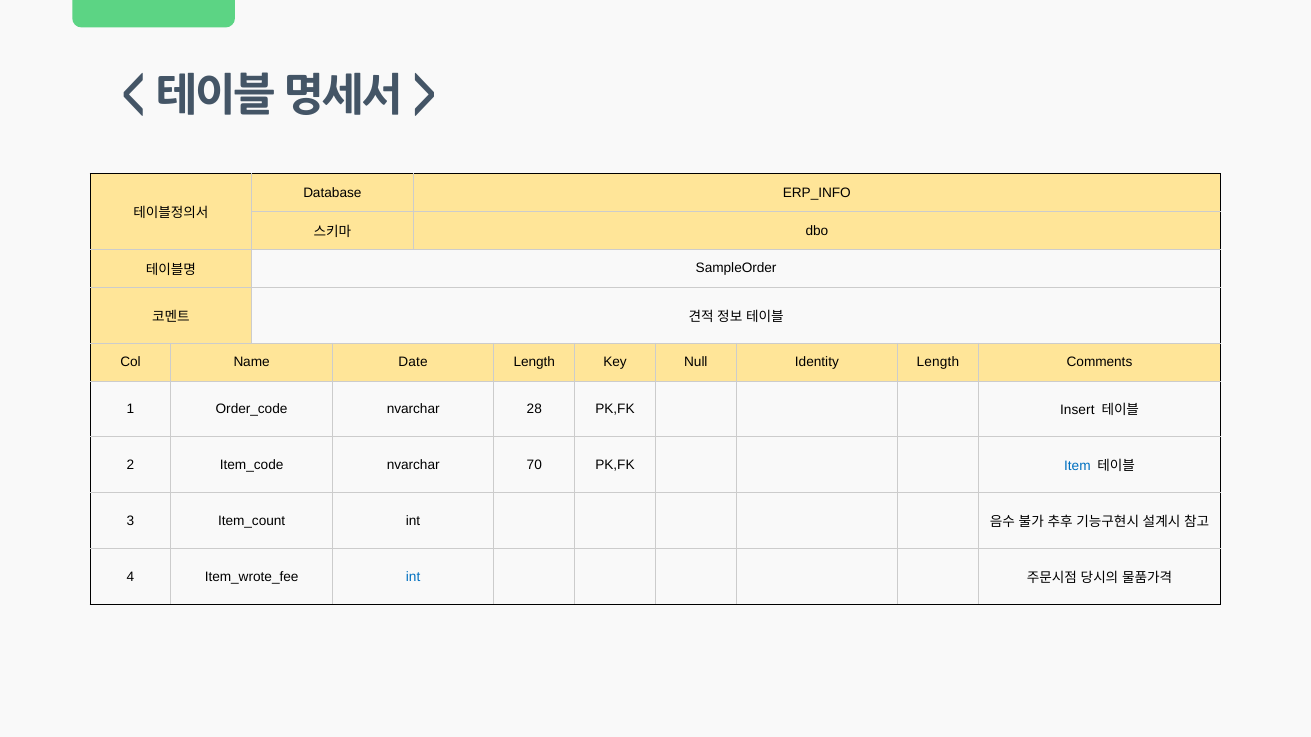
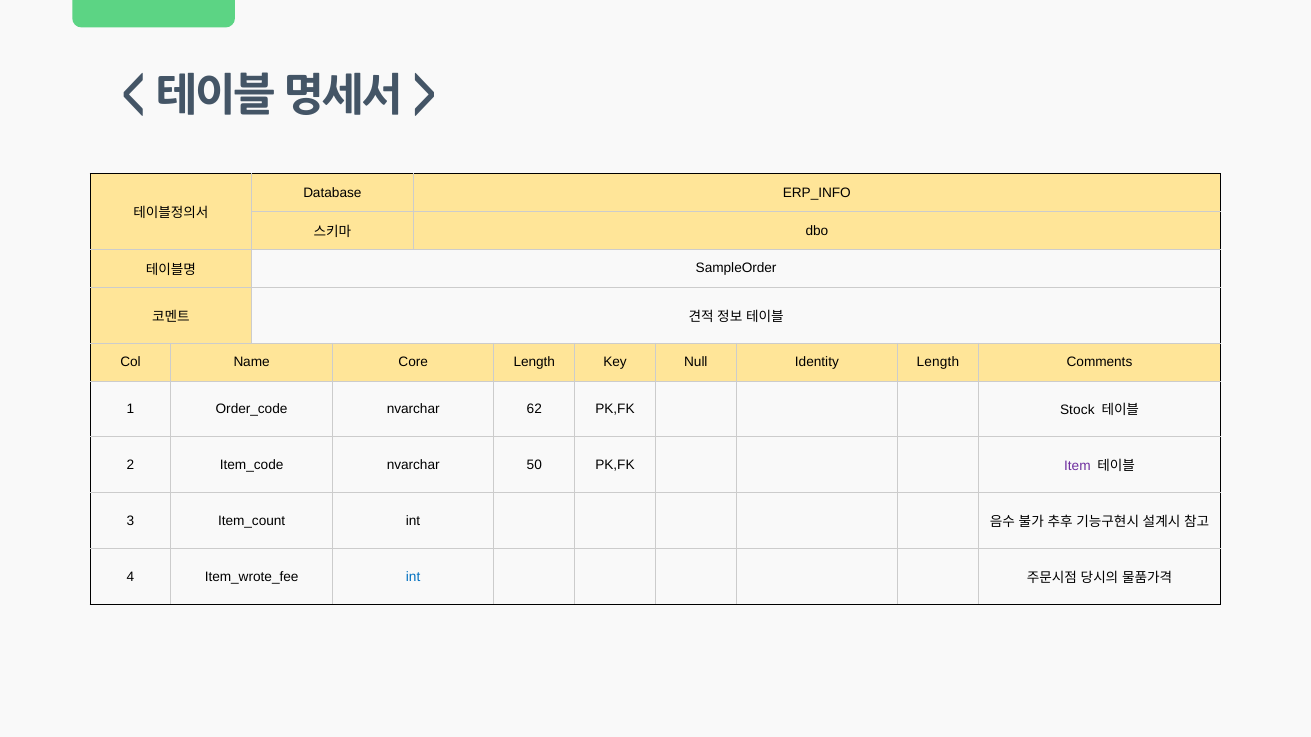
Date: Date -> Core
28: 28 -> 62
Insert: Insert -> Stock
70: 70 -> 50
Item colour: blue -> purple
